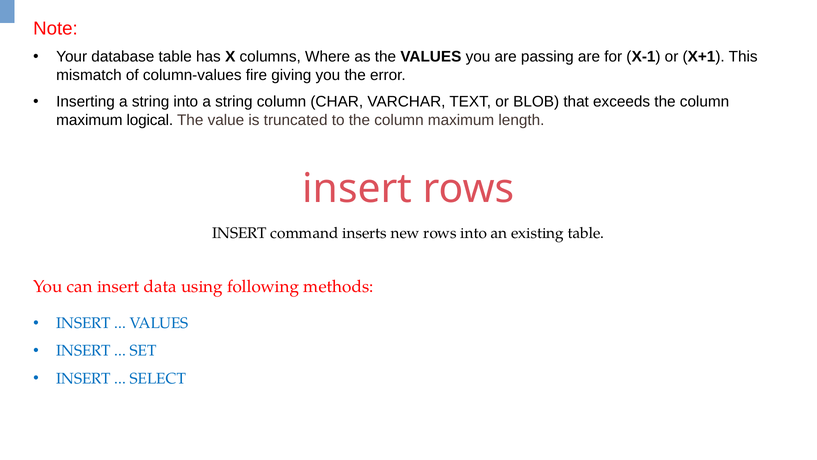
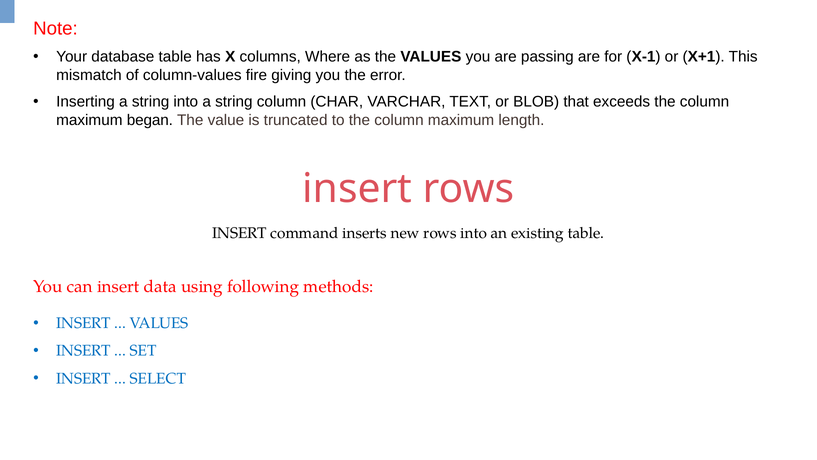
logical: logical -> began
